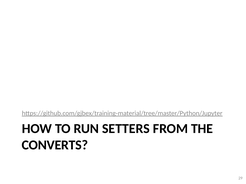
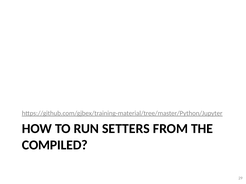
CONVERTS: CONVERTS -> COMPILED
